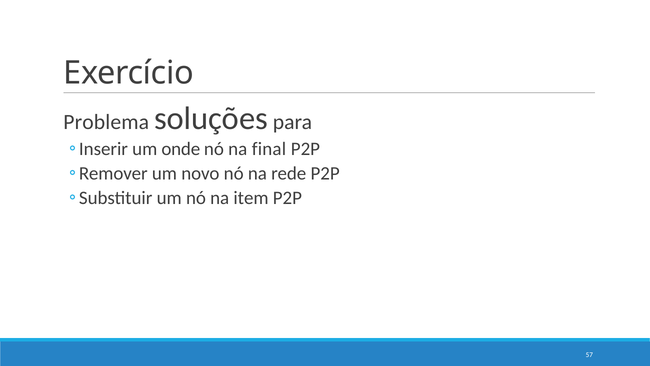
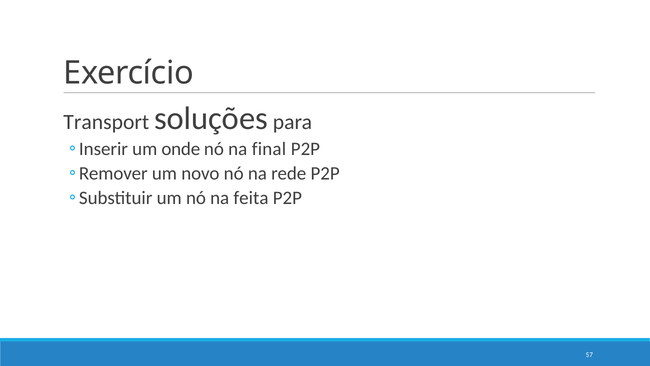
Problema: Problema -> Transport
item: item -> feita
